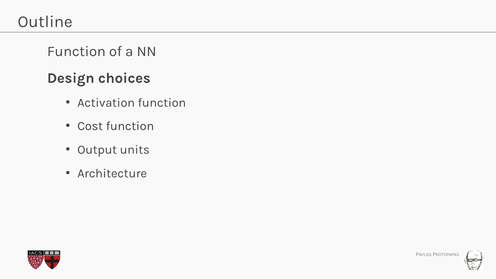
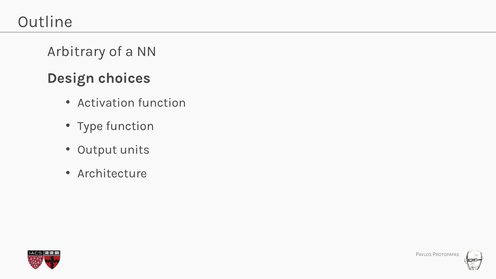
Function at (76, 52): Function -> Arbitrary
Cost: Cost -> Type
